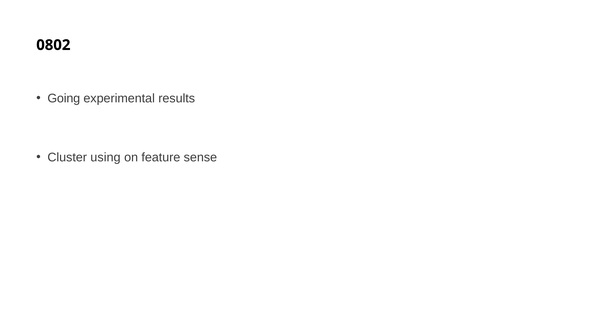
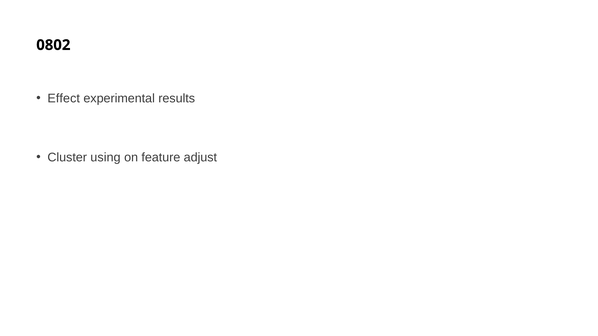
Going: Going -> Effect
sense: sense -> adjust
